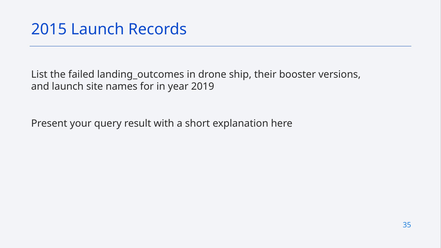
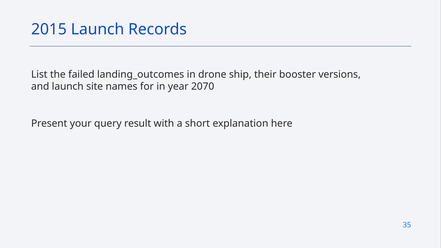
2019: 2019 -> 2070
